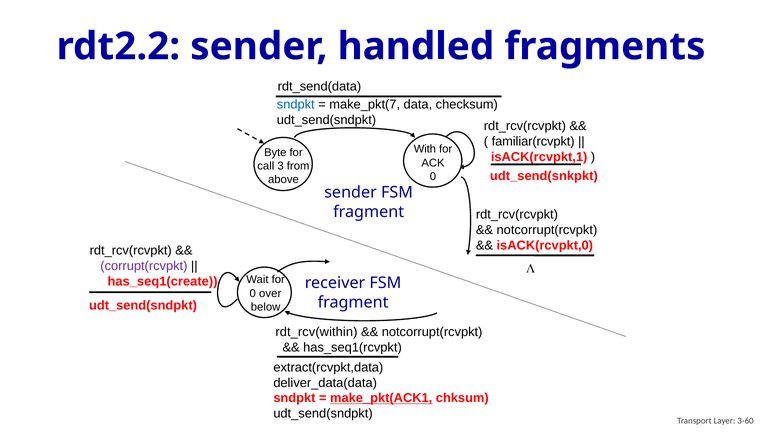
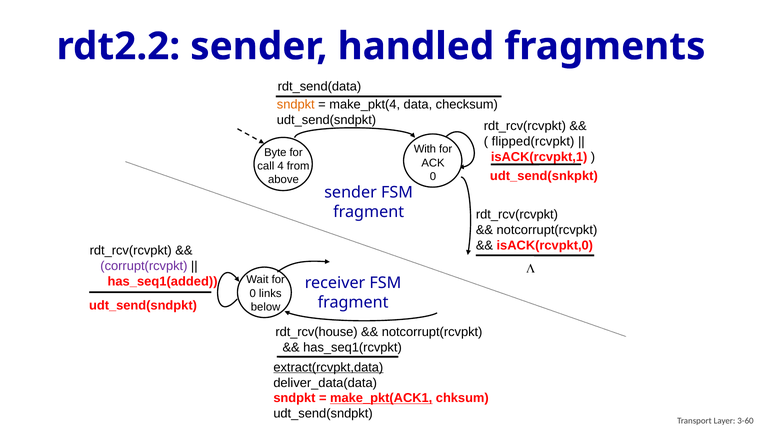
sndpkt at (296, 104) colour: blue -> orange
make_pkt(7: make_pkt(7 -> make_pkt(4
familiar(rcvpkt: familiar(rcvpkt -> flipped(rcvpkt
3: 3 -> 4
has_seq1(create: has_seq1(create -> has_seq1(added
over: over -> links
rdt_rcv(within: rdt_rcv(within -> rdt_rcv(house
extract(rcvpkt,data underline: none -> present
